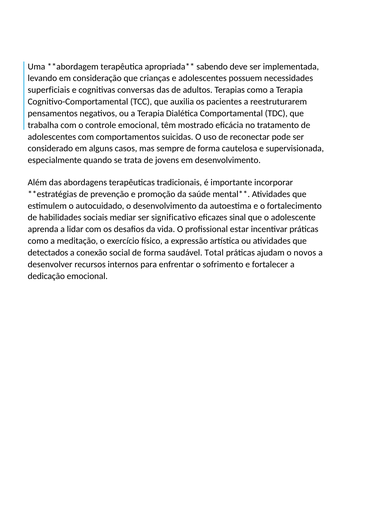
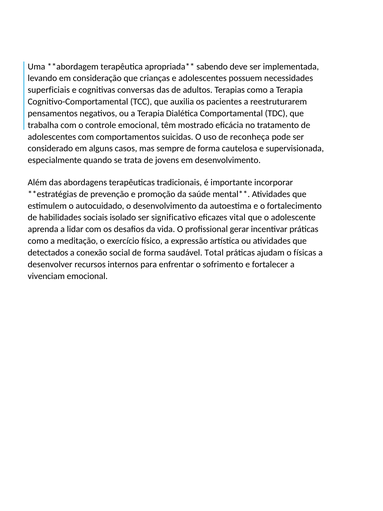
reconectar: reconectar -> reconheça
mediar: mediar -> isolado
sinal: sinal -> vital
estar: estar -> gerar
novos: novos -> físicas
dedicação: dedicação -> vivenciam
